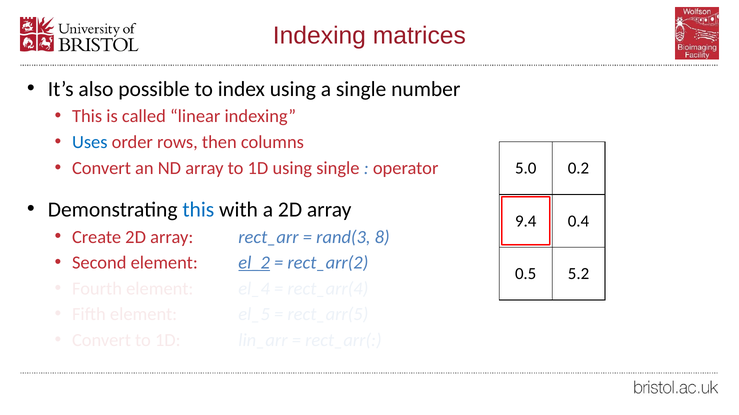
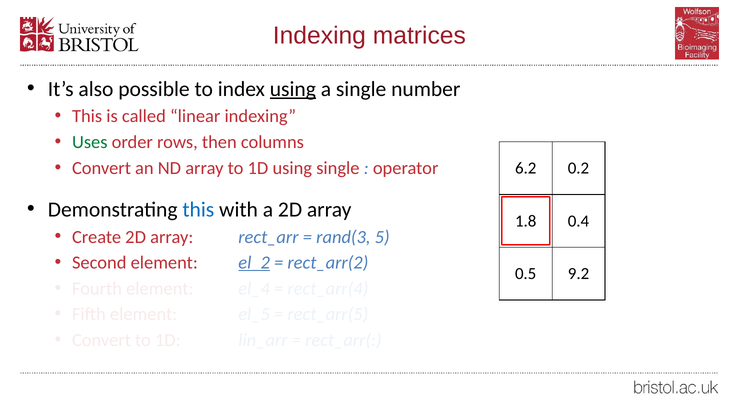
using at (293, 89) underline: none -> present
Uses colour: blue -> green
5.0: 5.0 -> 6.2
9.4: 9.4 -> 1.8
8: 8 -> 5
5.2: 5.2 -> 9.2
